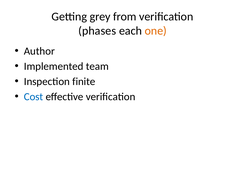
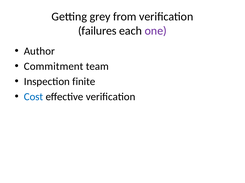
phases: phases -> failures
one colour: orange -> purple
Implemented: Implemented -> Commitment
